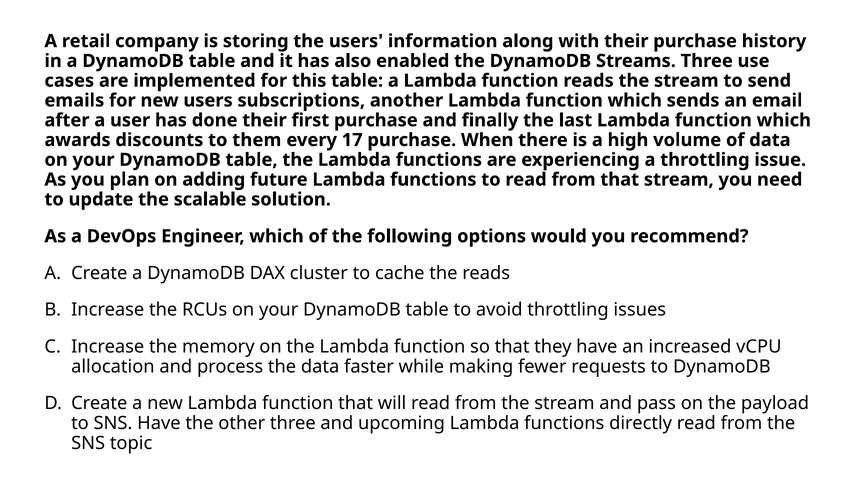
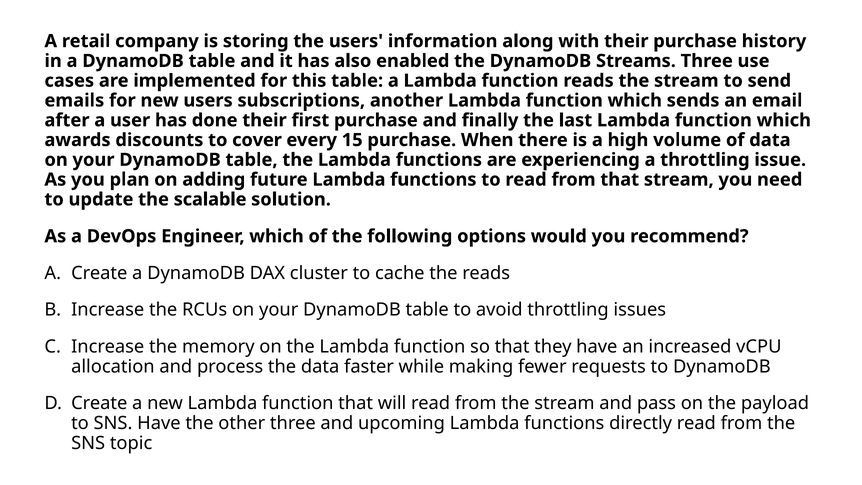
them: them -> cover
17: 17 -> 15
